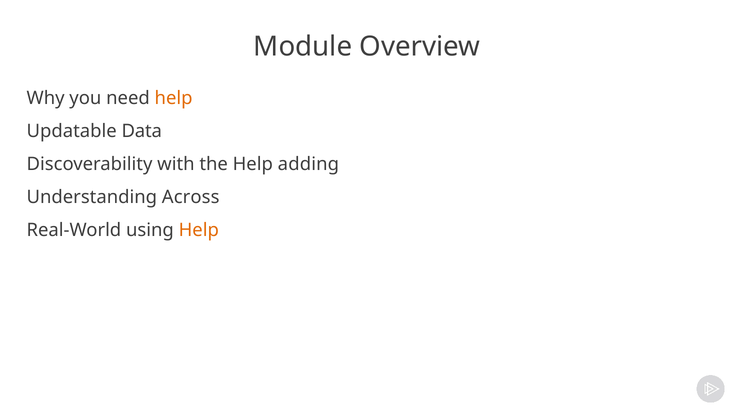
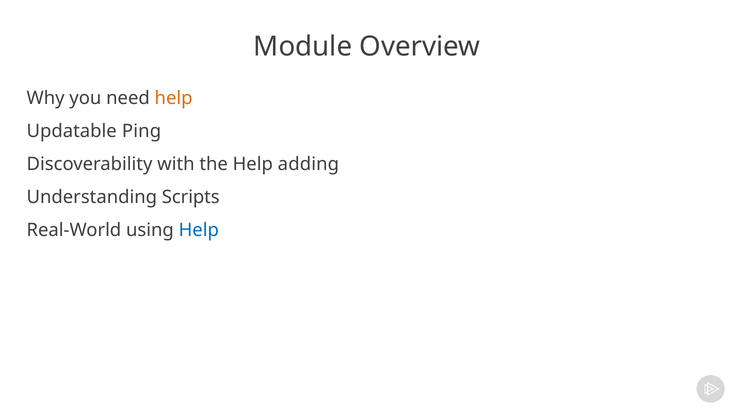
Data: Data -> Ping
Across: Across -> Scripts
Help at (199, 230) colour: orange -> blue
